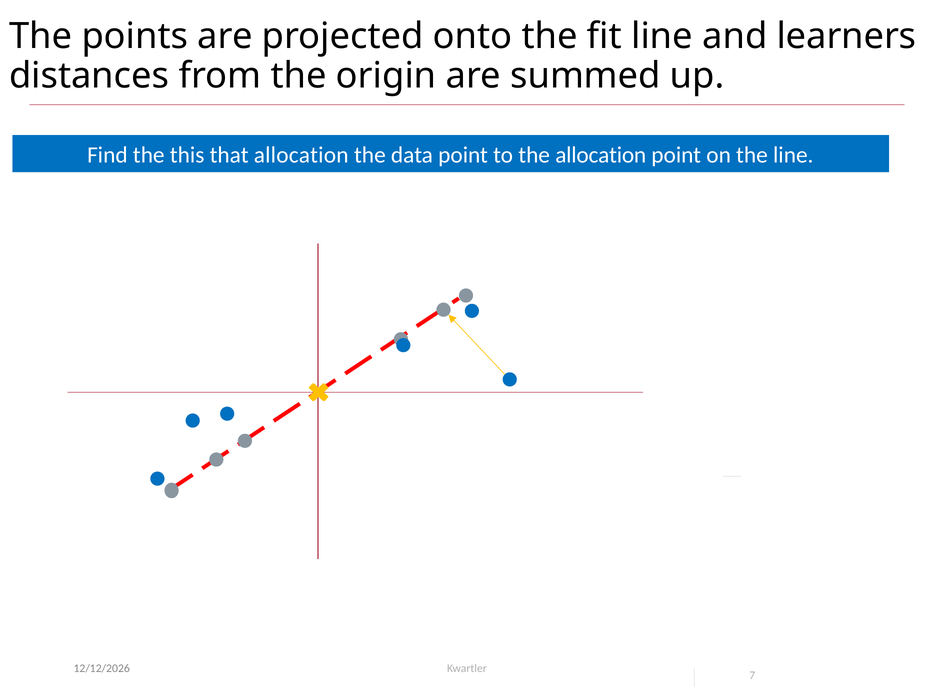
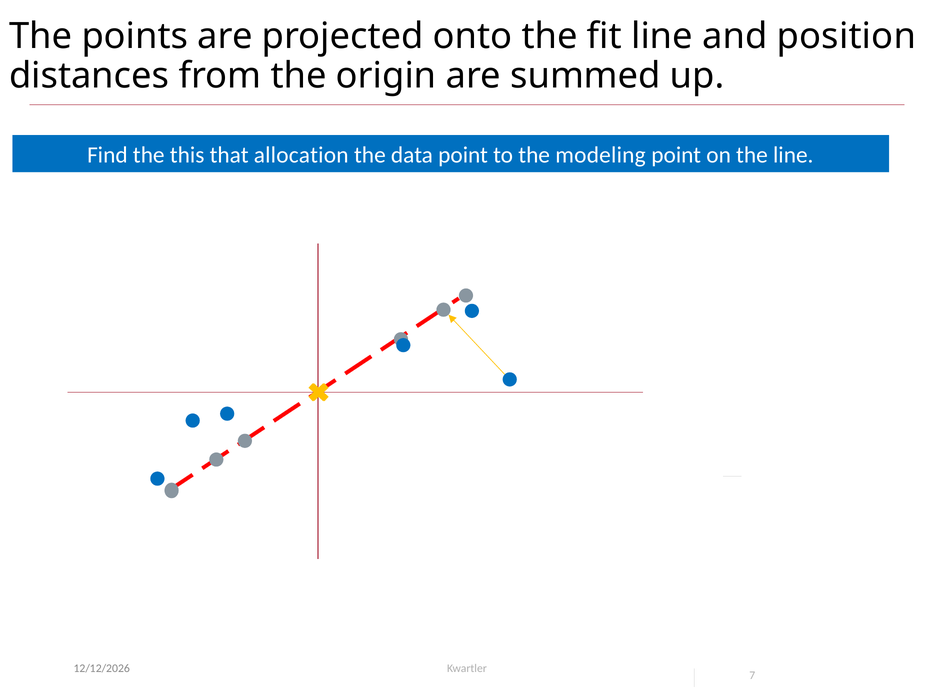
learners: learners -> position
the allocation: allocation -> modeling
